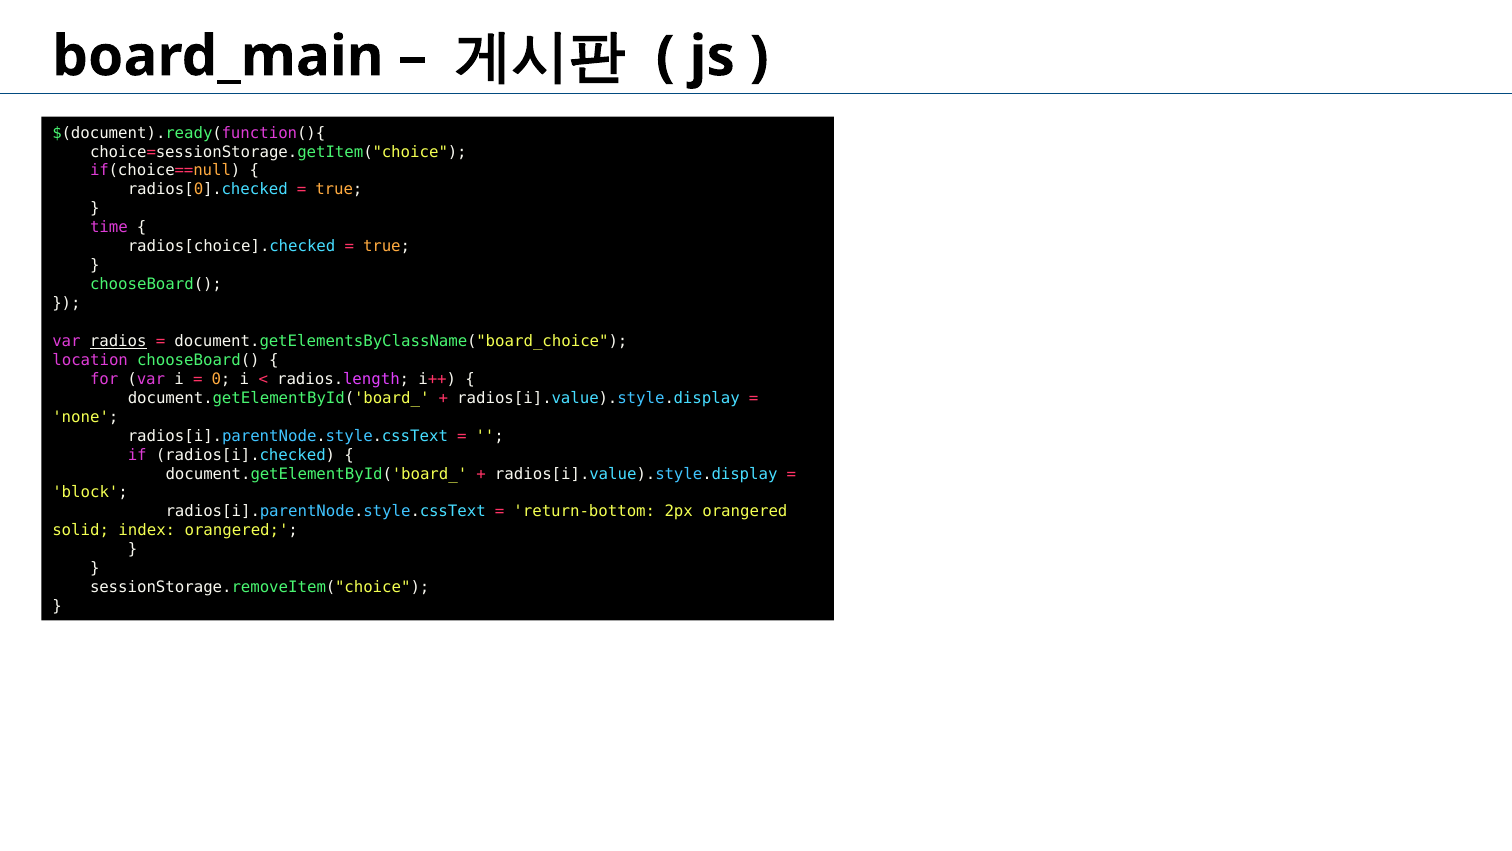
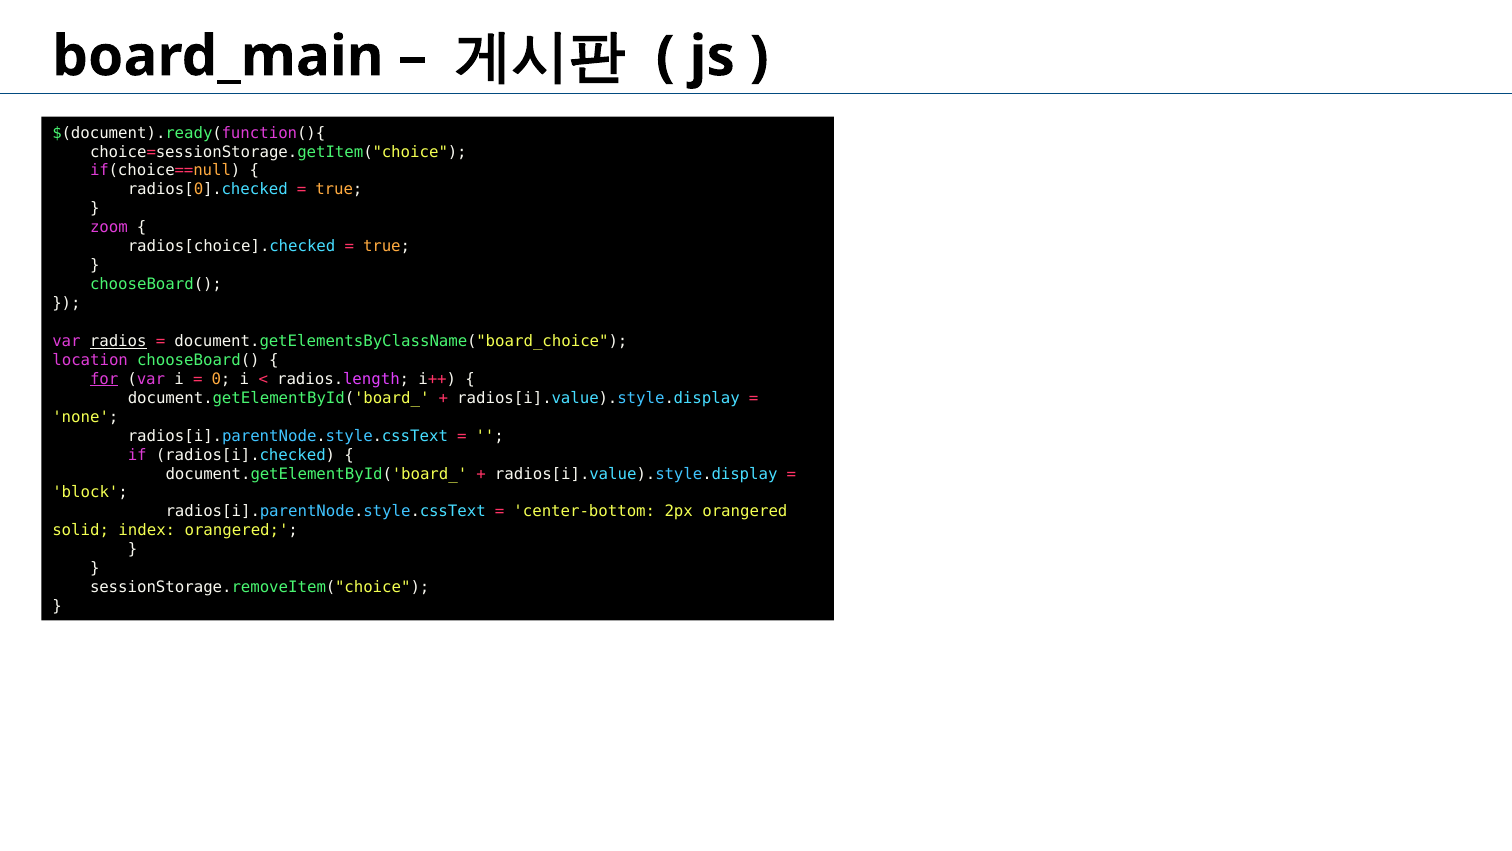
time: time -> zoom
for underline: none -> present
return-bottom: return-bottom -> center-bottom
